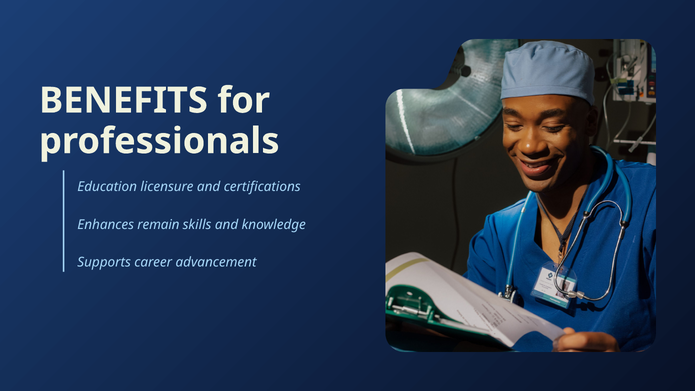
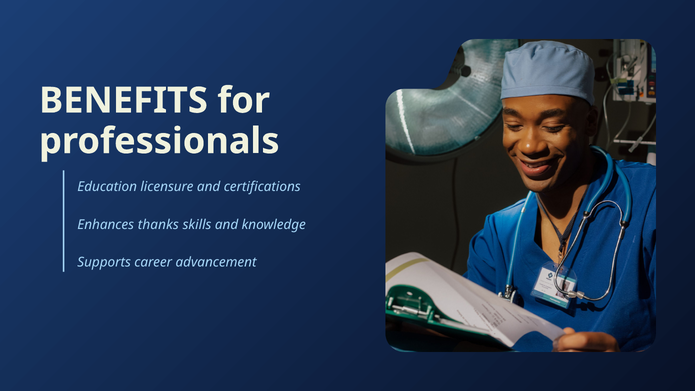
remain: remain -> thanks
